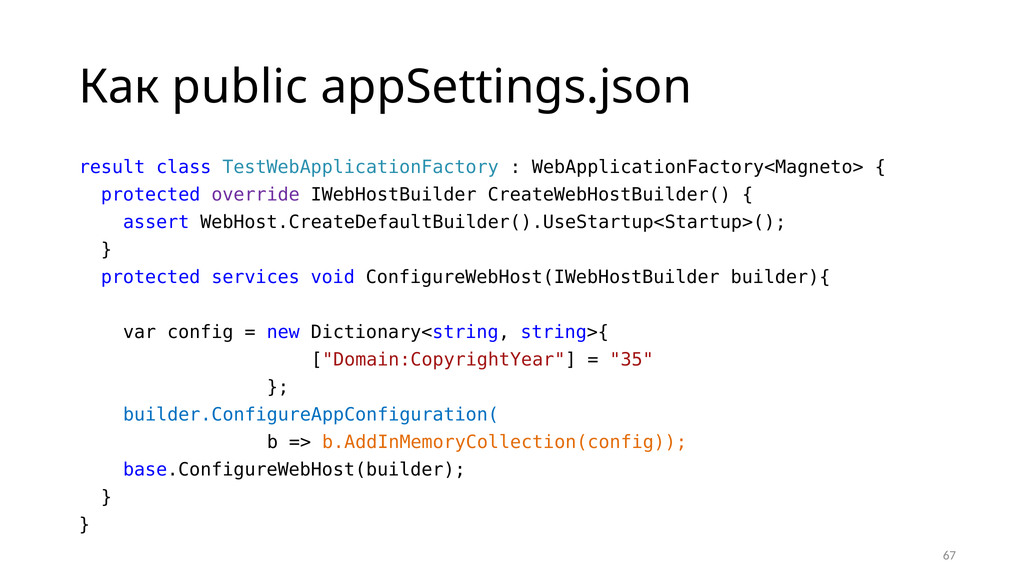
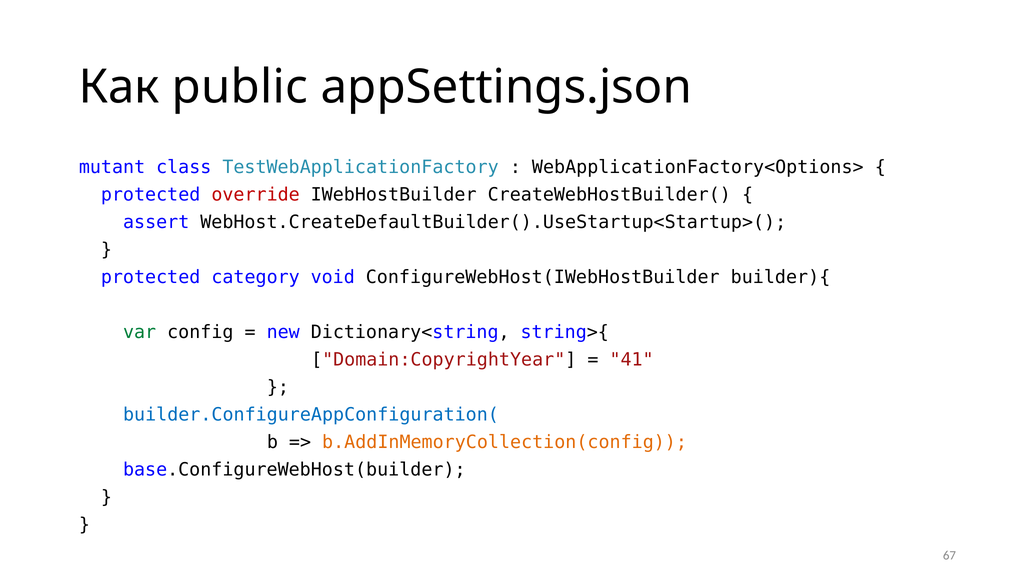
result: result -> mutant
WebApplicationFactory<Magneto>: WebApplicationFactory<Magneto> -> WebApplicationFactory<Options>
override colour: purple -> red
services: services -> category
var colour: black -> green
35: 35 -> 41
